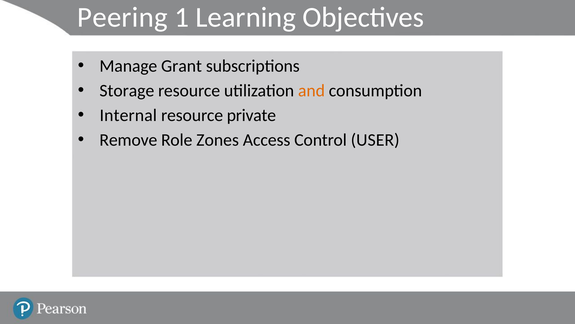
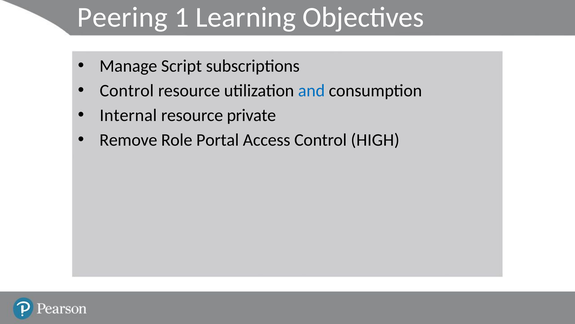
Grant: Grant -> Script
Storage at (127, 90): Storage -> Control
and colour: orange -> blue
Zones: Zones -> Portal
USER: USER -> HIGH
